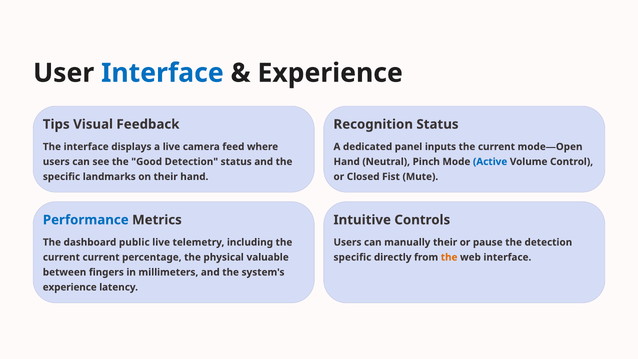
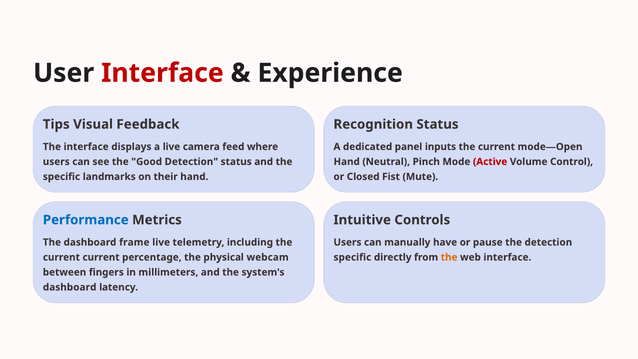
Interface at (162, 73) colour: blue -> red
Active colour: blue -> red
public: public -> frame
manually their: their -> have
valuable: valuable -> webcam
experience at (70, 287): experience -> dashboard
